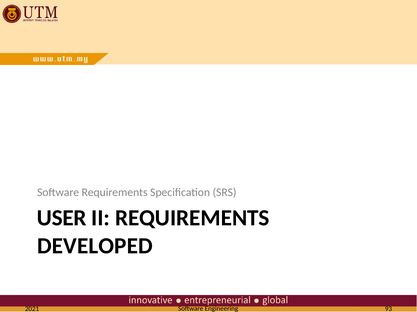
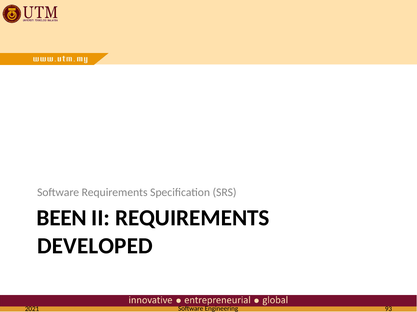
USER: USER -> BEEN
